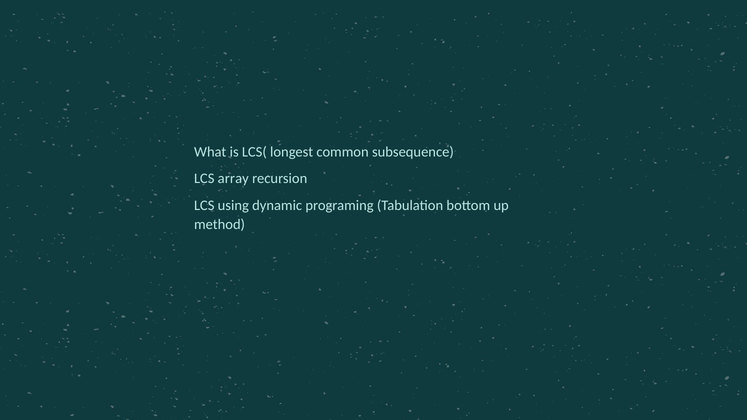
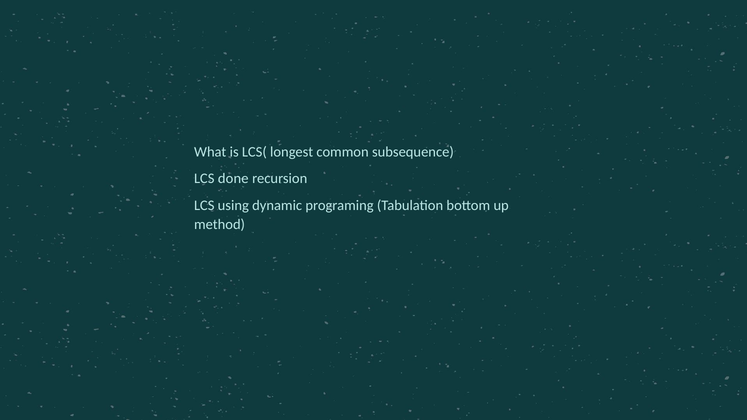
array: array -> done
